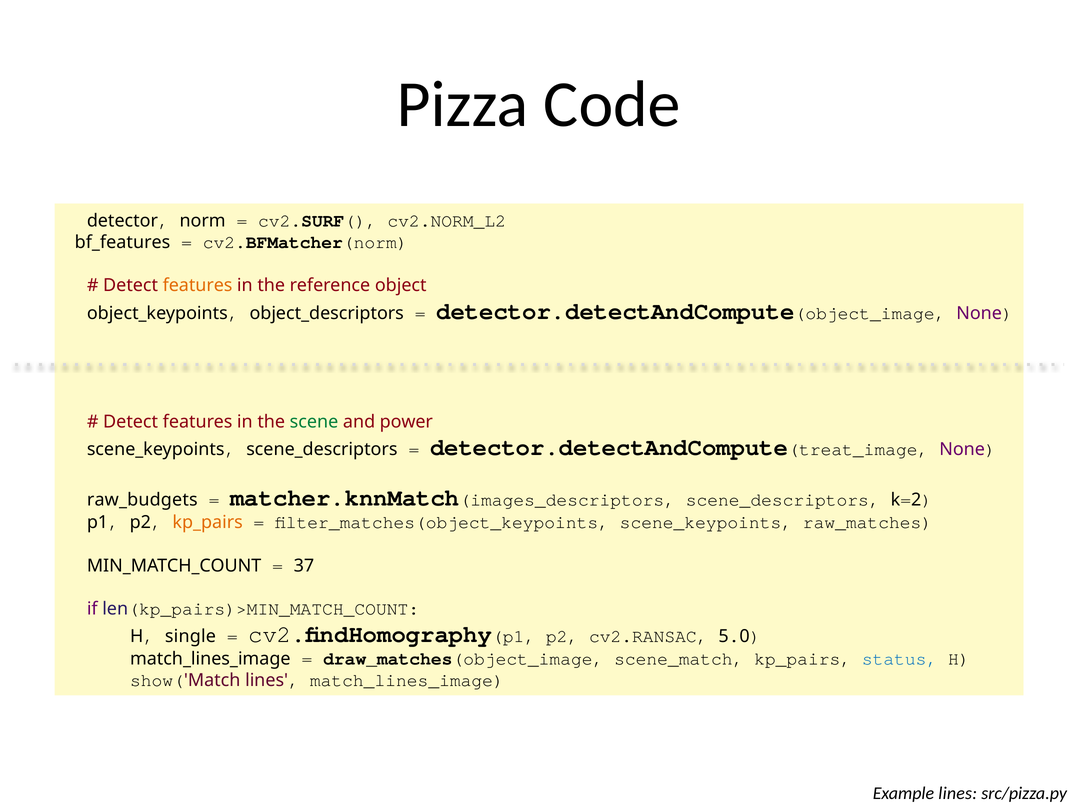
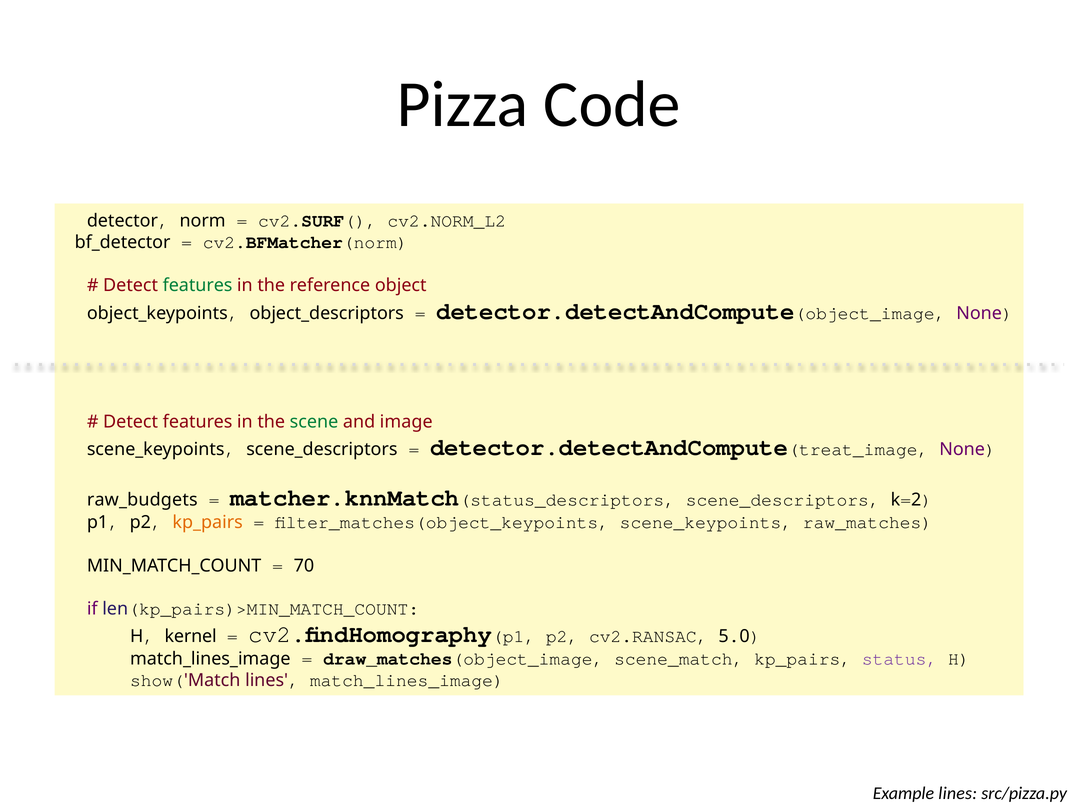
bf_features: bf_features -> bf_detector
features at (198, 286) colour: orange -> green
power: power -> image
images_descriptors: images_descriptors -> status_descriptors
37: 37 -> 70
single: single -> kernel
status colour: blue -> purple
